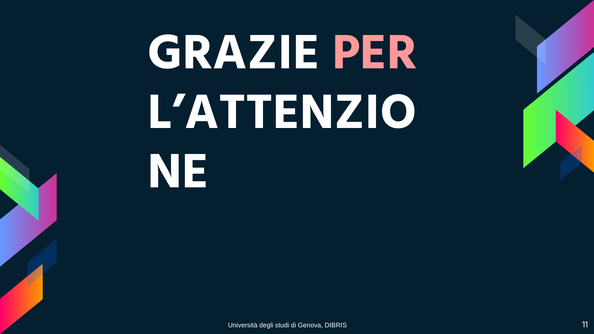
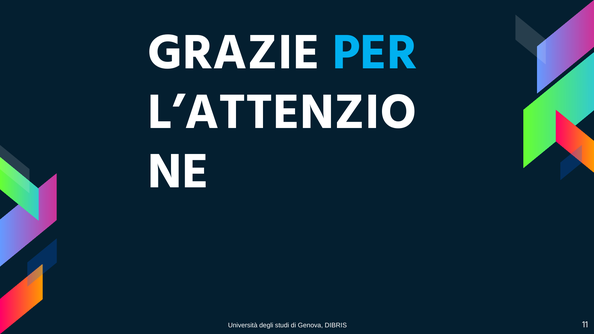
PER colour: pink -> light blue
